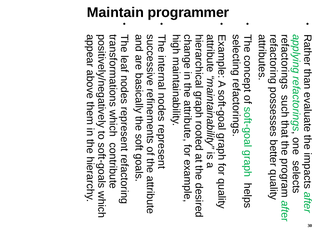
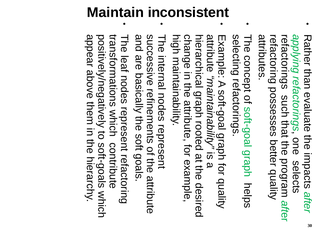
programmer: programmer -> inconsistent
